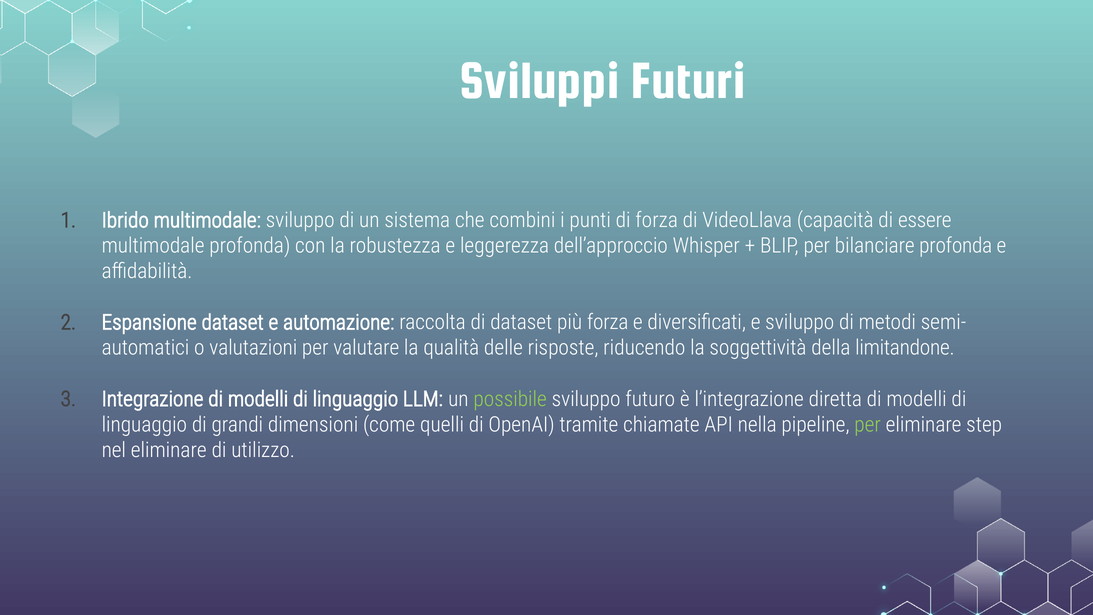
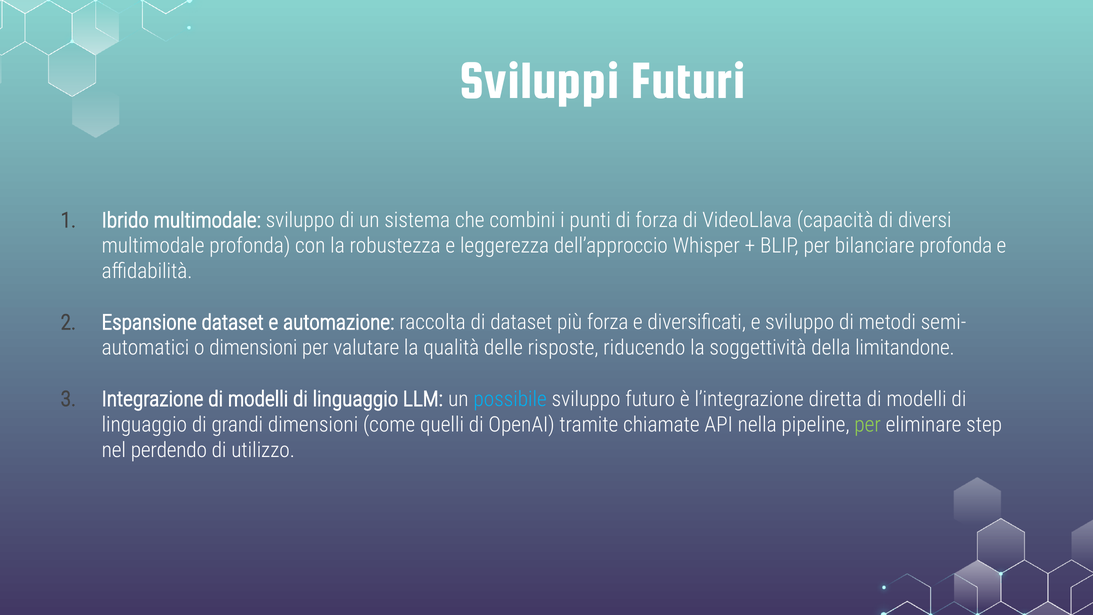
essere: essere -> diversi
o valutazioni: valutazioni -> dimensioni
possibile colour: light green -> light blue
nel eliminare: eliminare -> perdendo
